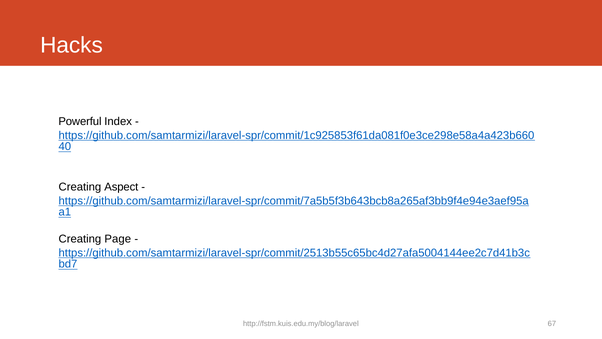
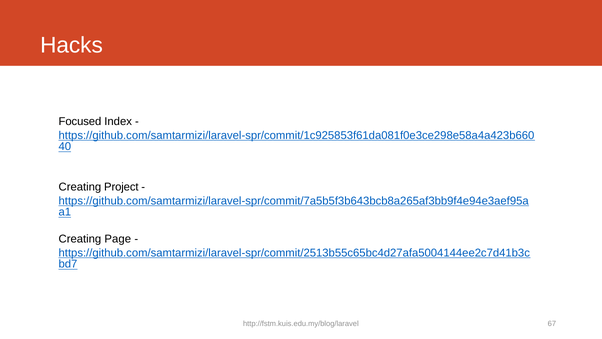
Powerful: Powerful -> Focused
Aspect: Aspect -> Project
